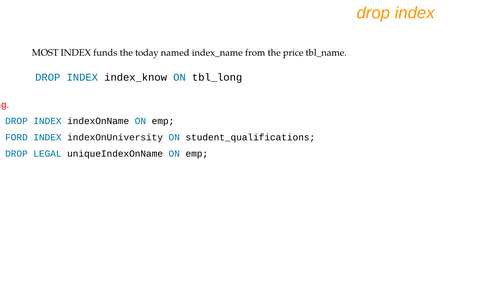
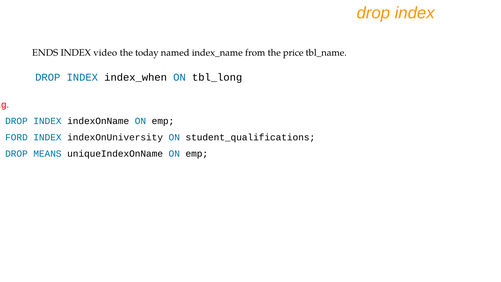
MOST: MOST -> ENDS
funds: funds -> video
index_know: index_know -> index_when
LEGAL: LEGAL -> MEANS
